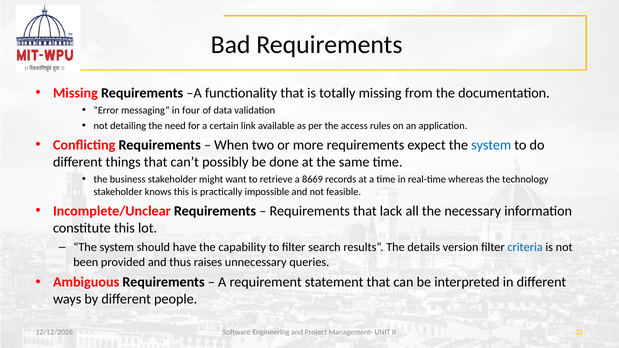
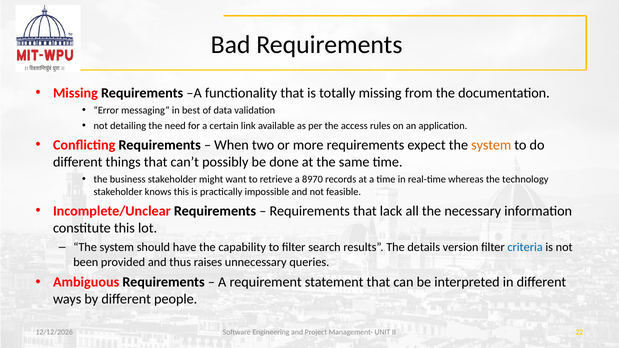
four: four -> best
system at (491, 145) colour: blue -> orange
8669: 8669 -> 8970
